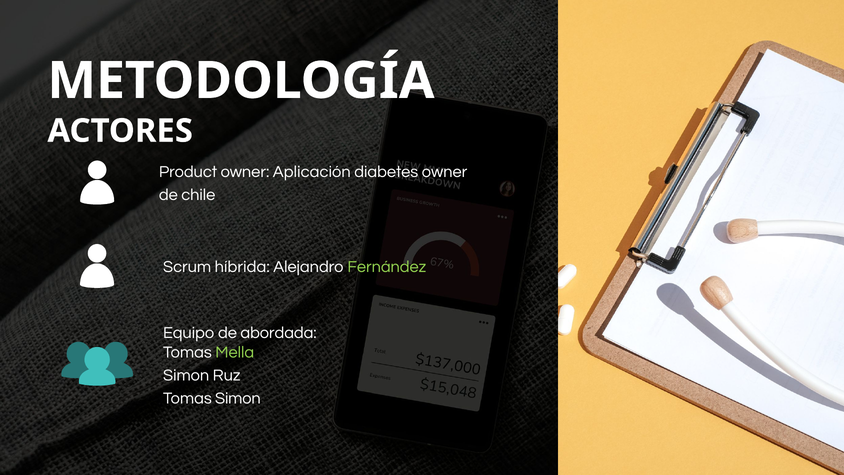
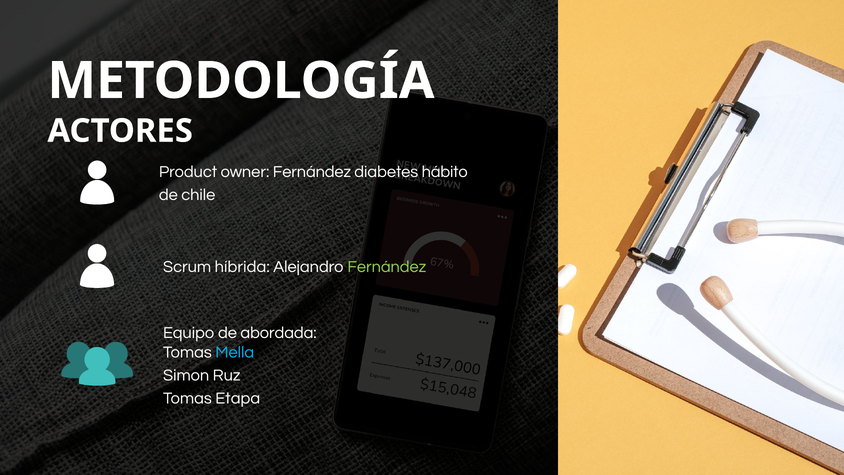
owner Aplicación: Aplicación -> Fernández
diabetes owner: owner -> hábito
Mella colour: light green -> light blue
Tomas Simon: Simon -> Etapa
